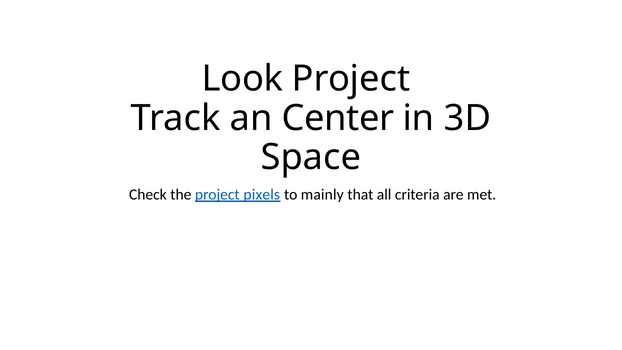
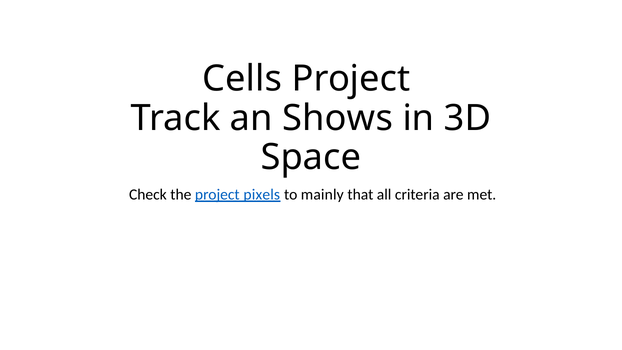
Look: Look -> Cells
Center: Center -> Shows
